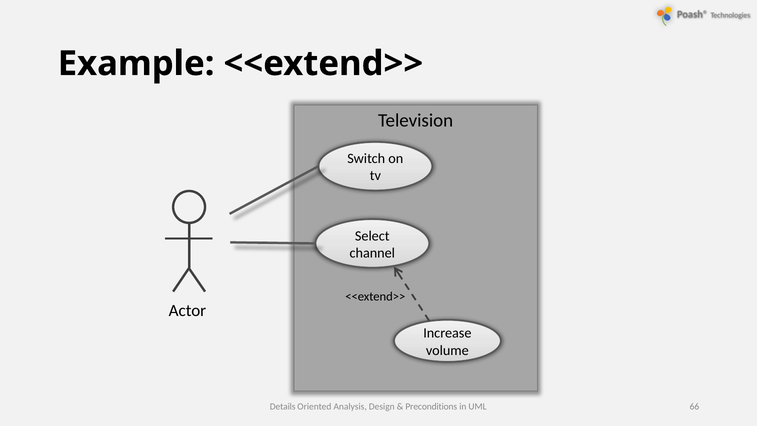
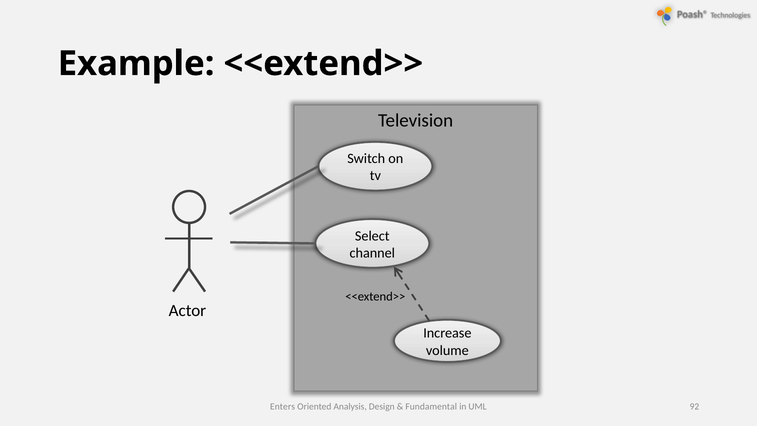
Details: Details -> Enters
Preconditions: Preconditions -> Fundamental
66: 66 -> 92
